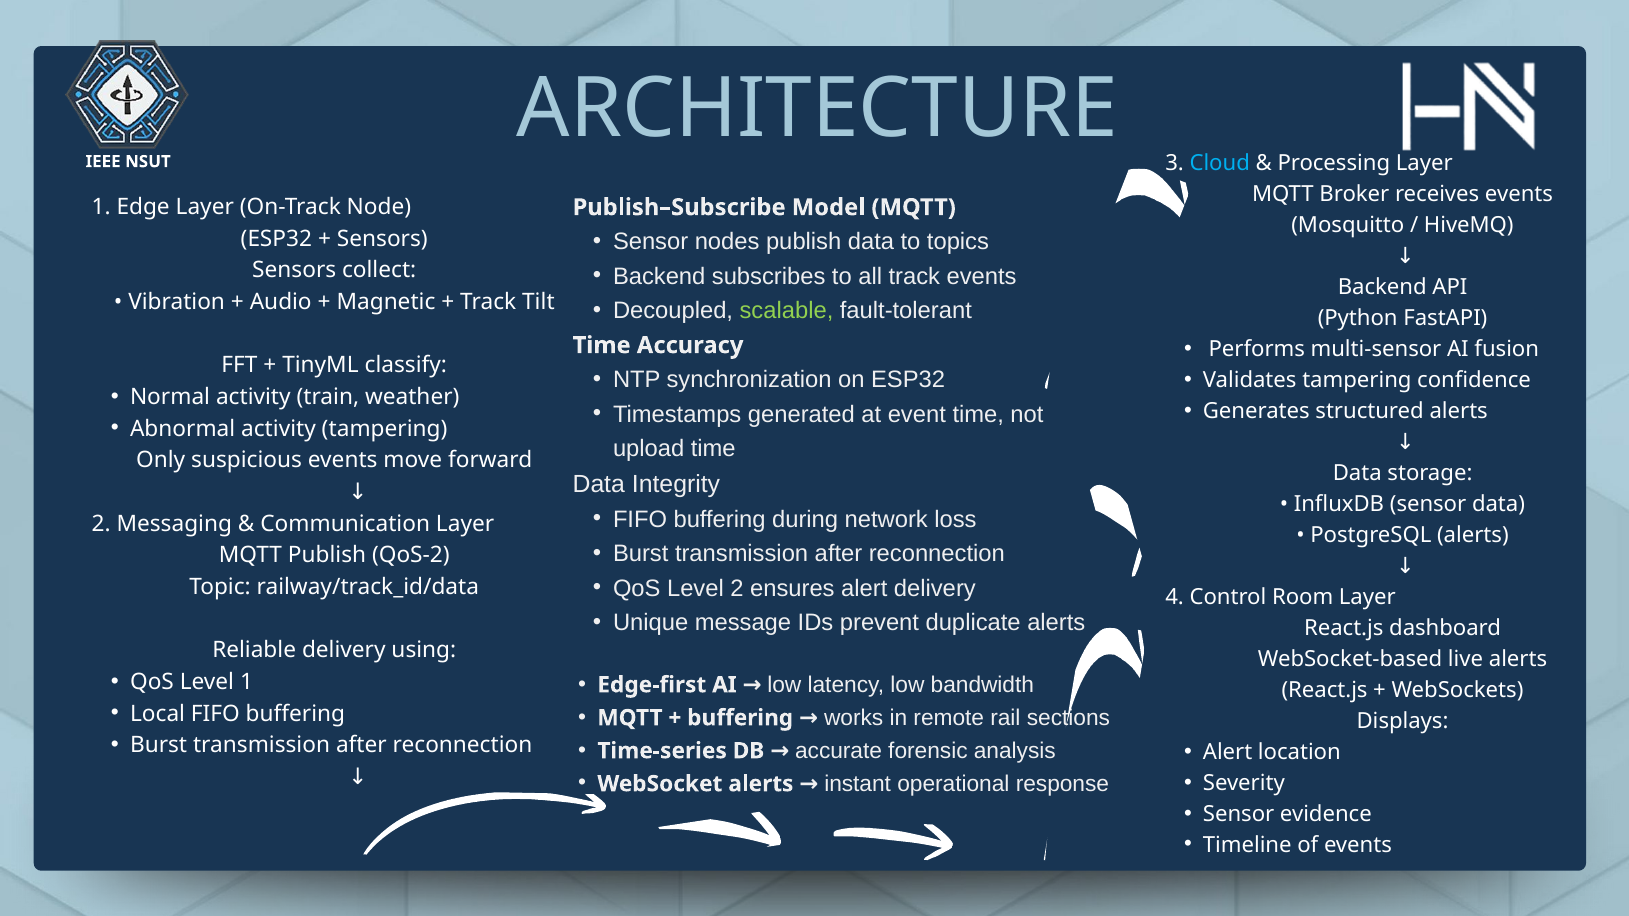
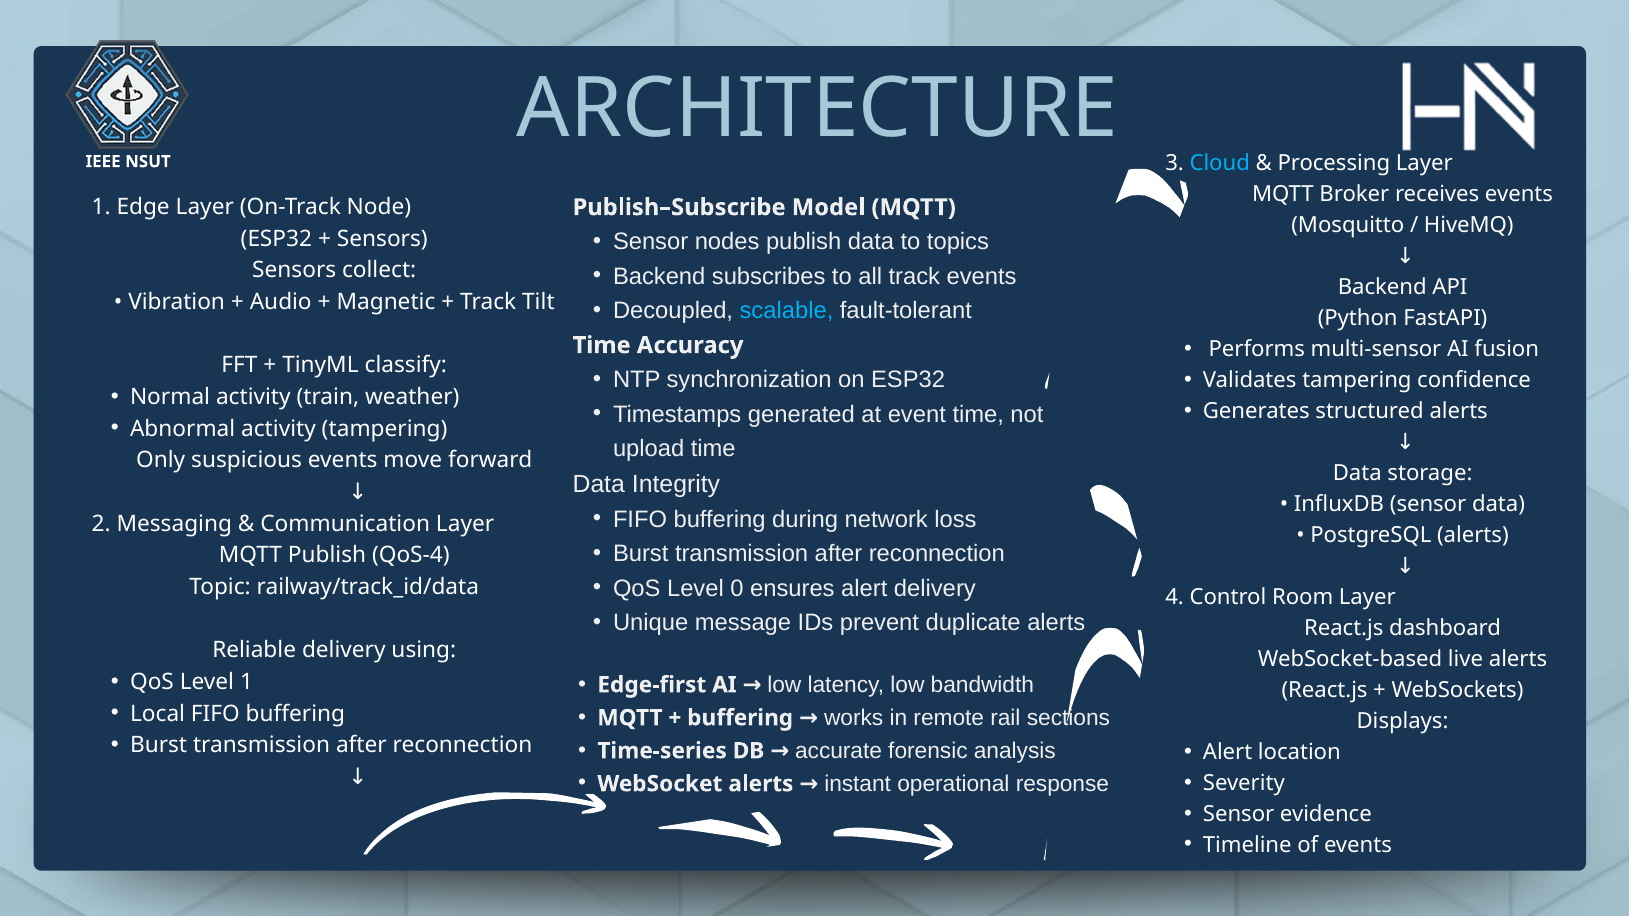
scalable colour: light green -> light blue
QoS-2: QoS-2 -> QoS-4
Level 2: 2 -> 0
